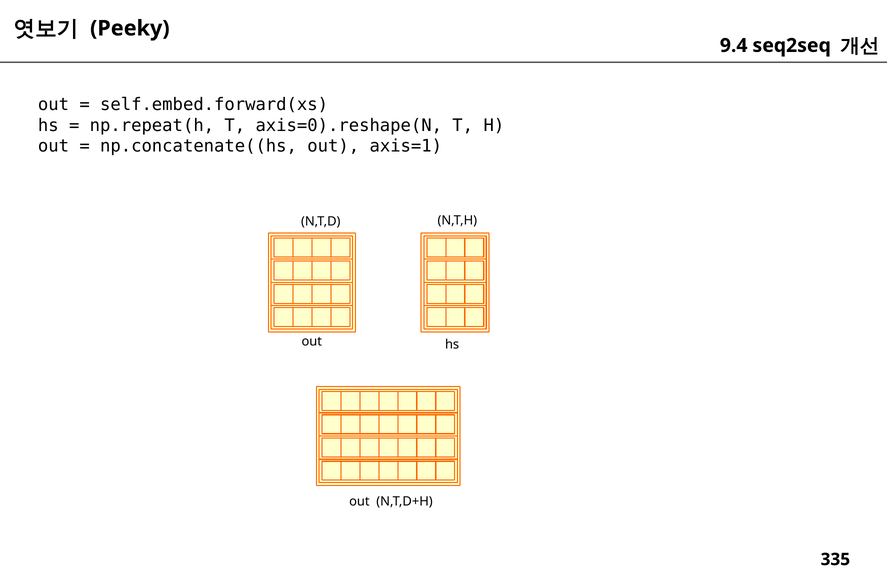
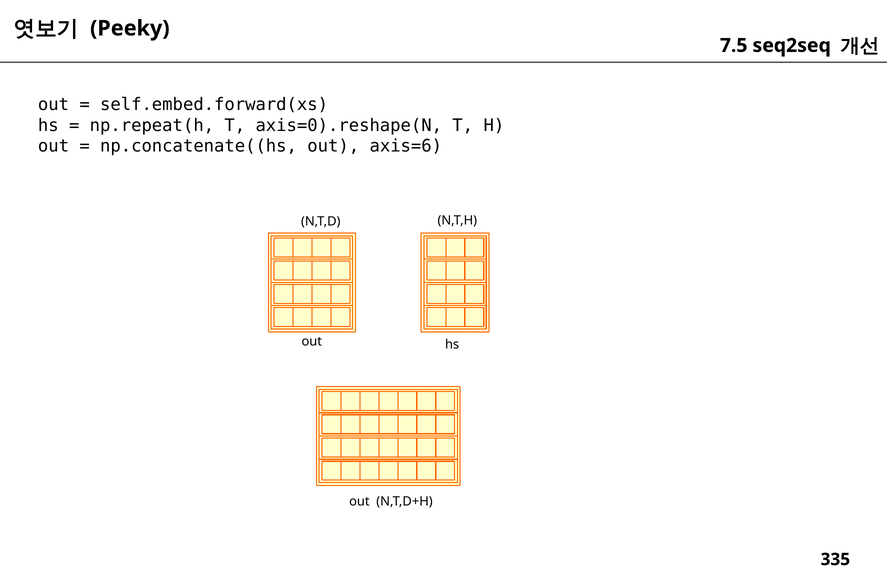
9.4: 9.4 -> 7.5
axis=1: axis=1 -> axis=6
